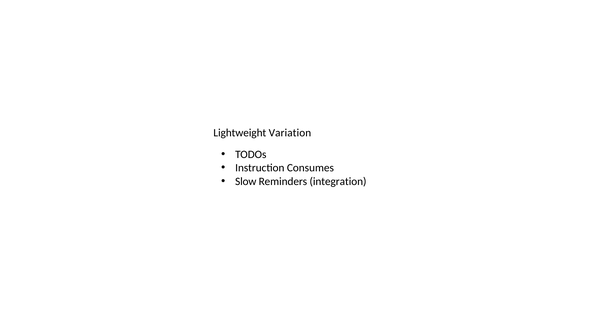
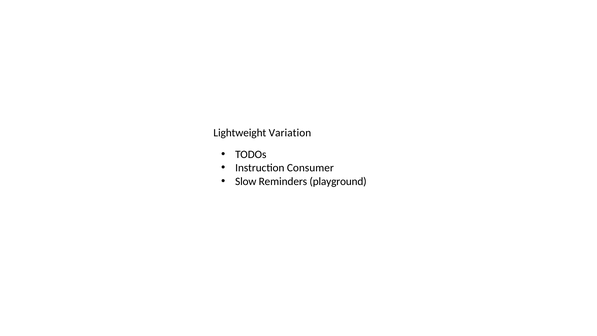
Consumes: Consumes -> Consumer
integration: integration -> playground
